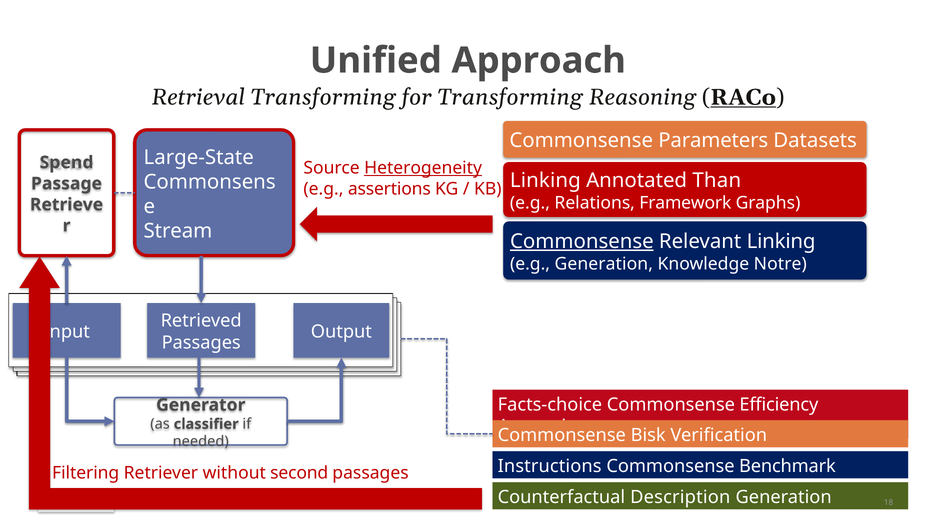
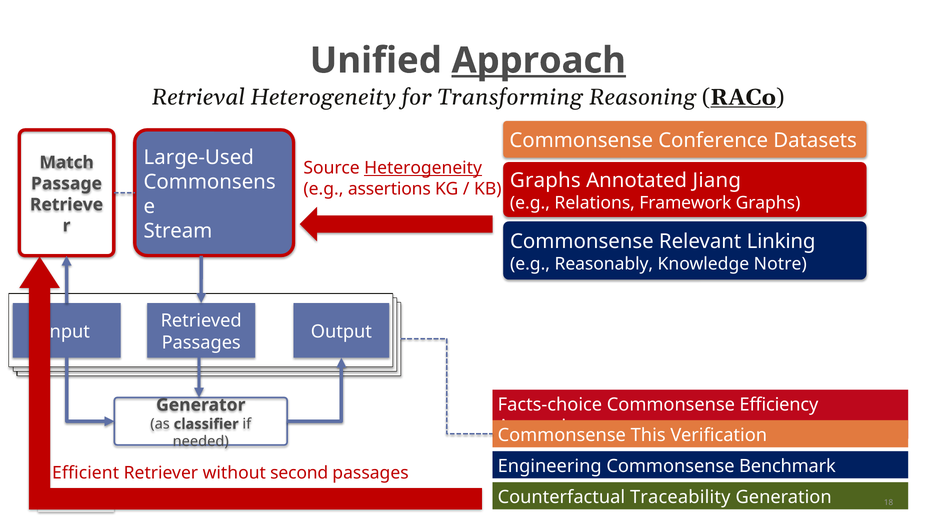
Approach underline: none -> present
Retrieval Transforming: Transforming -> Heterogeneity
Parameters: Parameters -> Conference
Large-State: Large-State -> Large-Used
Spend: Spend -> Match
Linking at (545, 180): Linking -> Graphs
Than: Than -> Jiang
Commonsense at (582, 241) underline: present -> none
e.g Generation: Generation -> Reasonably
Bisk: Bisk -> This
Instructions: Instructions -> Engineering
Filtering: Filtering -> Efficient
Description: Description -> Traceability
